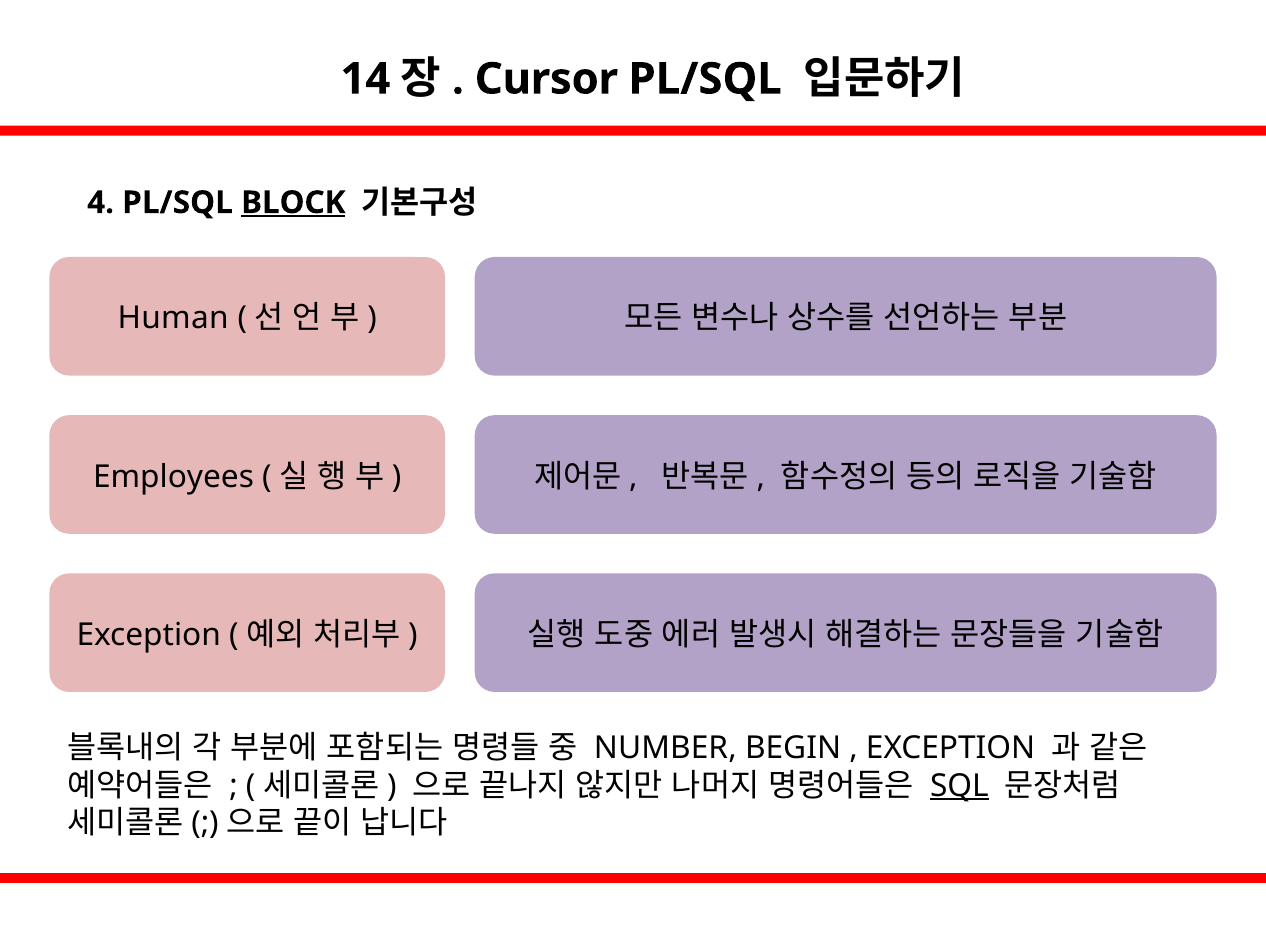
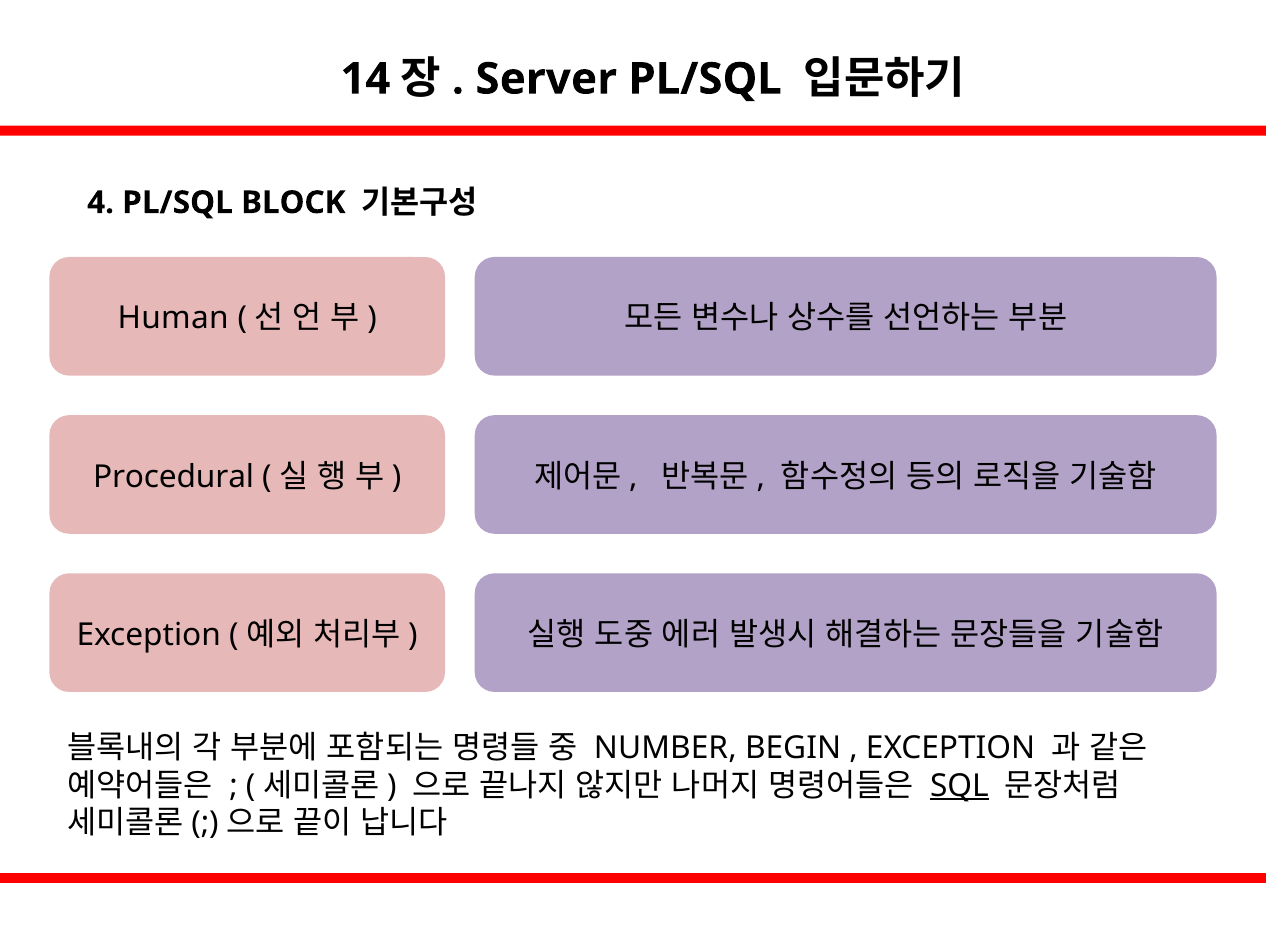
Cursor: Cursor -> Server
BLOCK underline: present -> none
Employees: Employees -> Procedural
